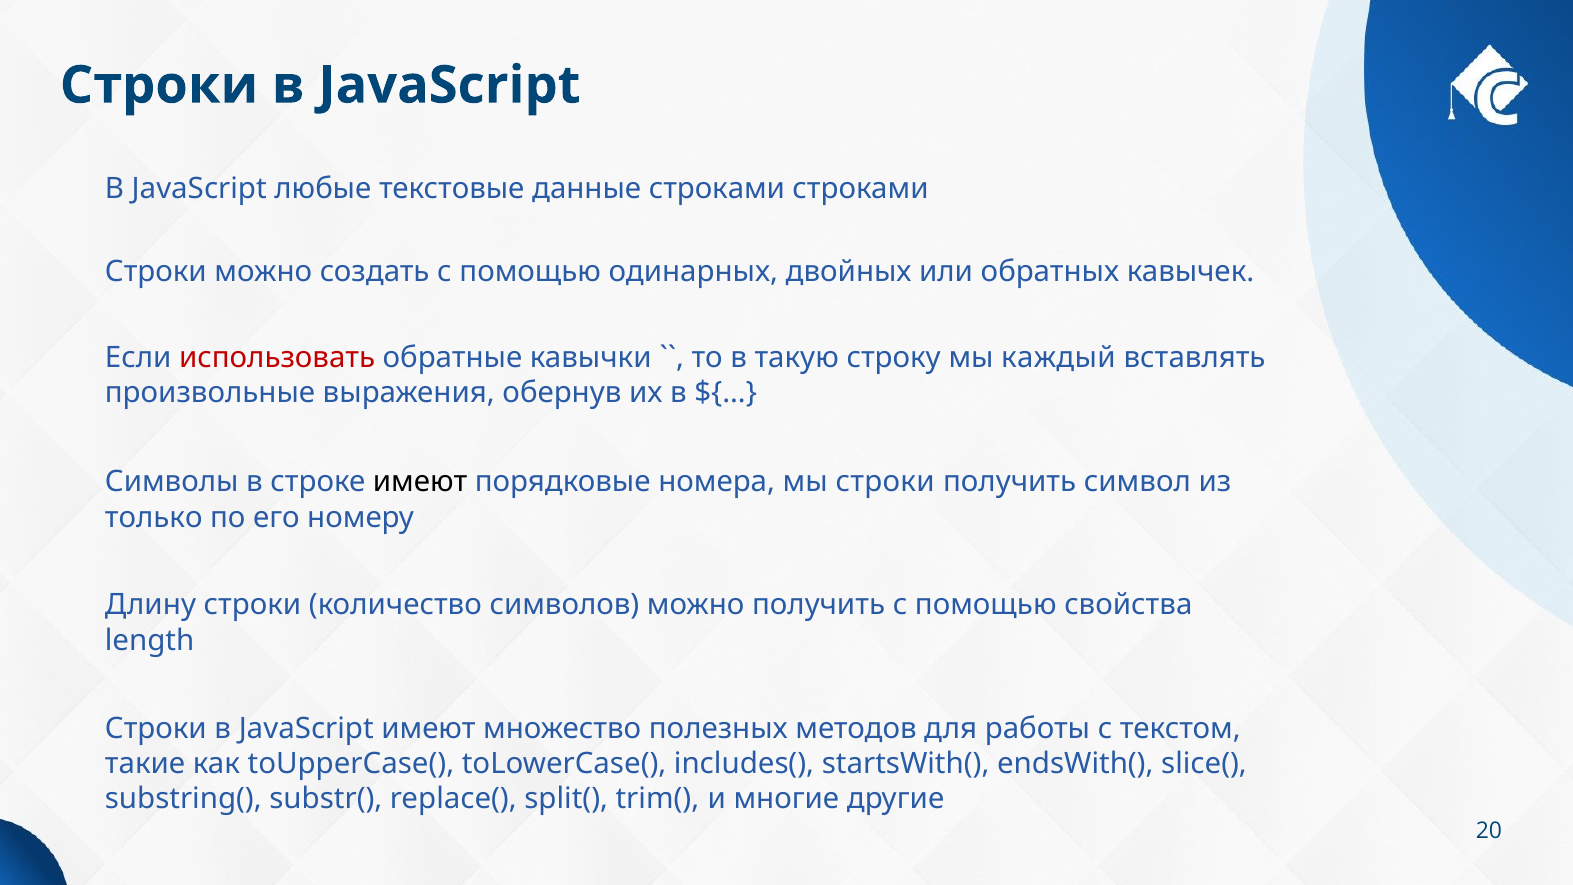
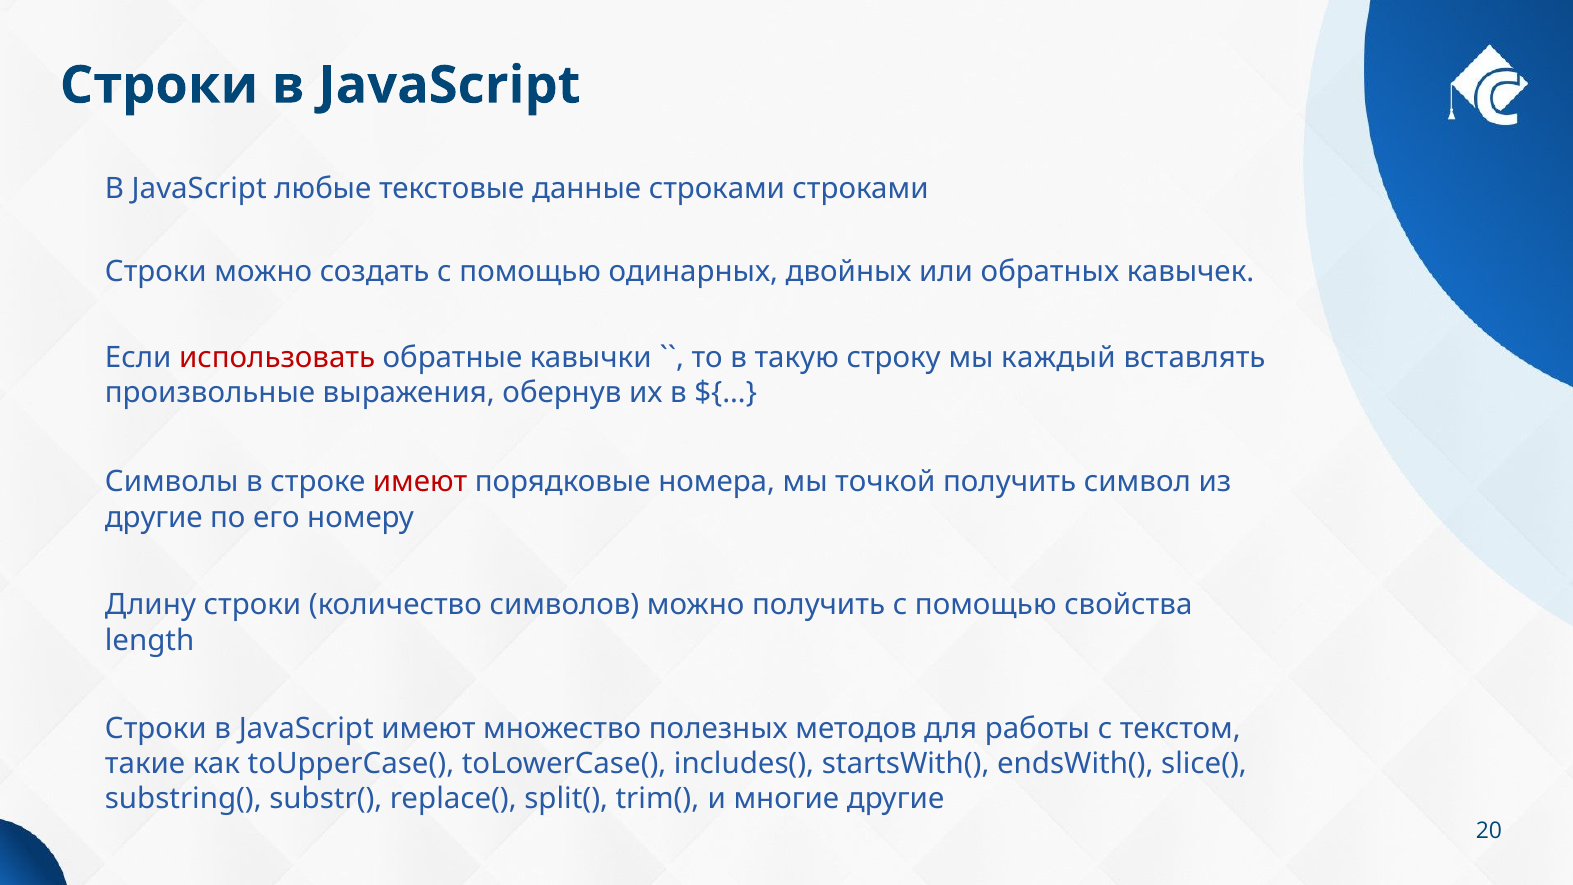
имеют at (420, 482) colour: black -> red
мы строки: строки -> точкой
только at (154, 517): только -> другие
